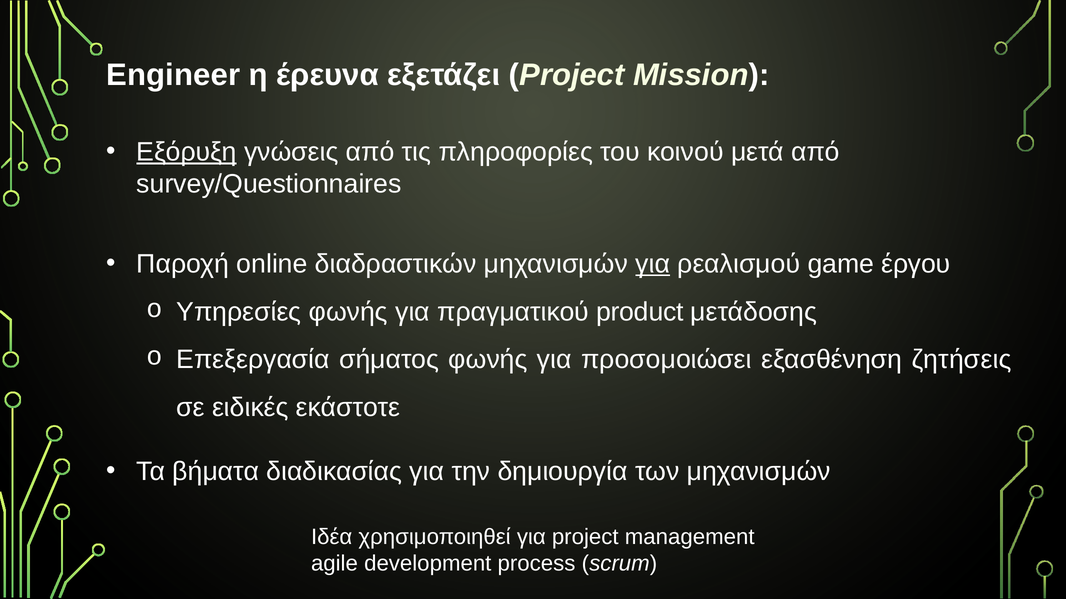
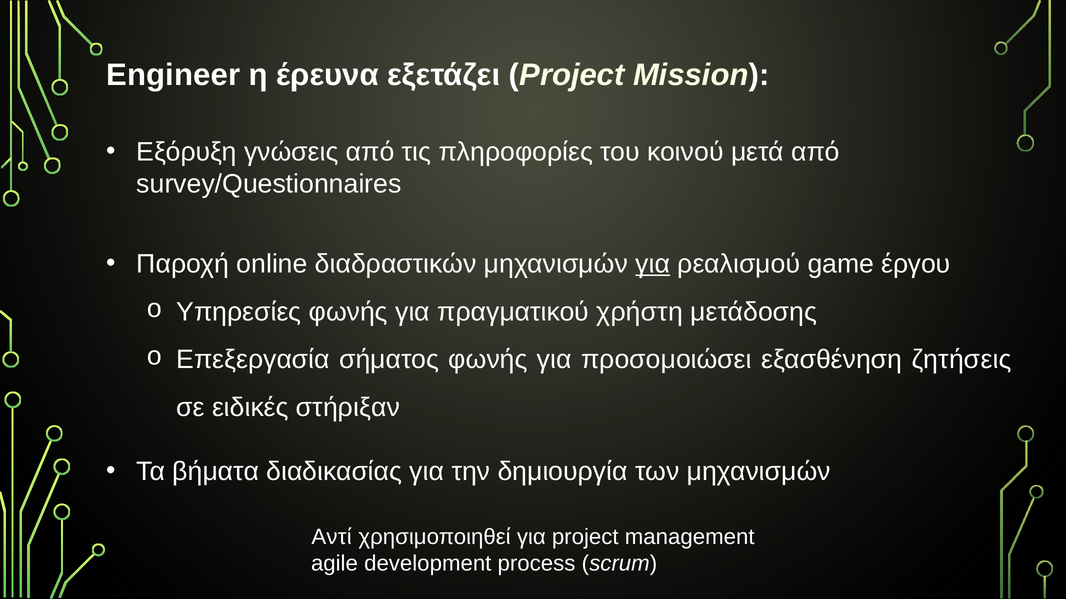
Εξόρυξη underline: present -> none
product: product -> χρήστη
εκάστοτε: εκάστοτε -> στήριξαν
Ιδέα: Ιδέα -> Αντί
